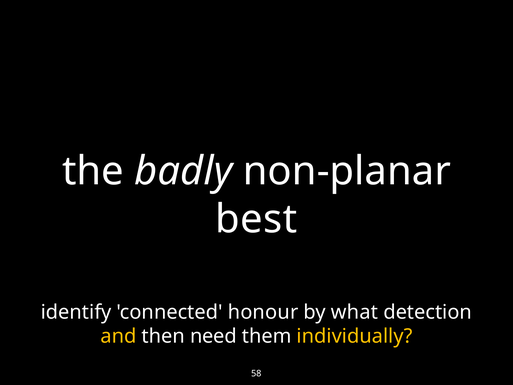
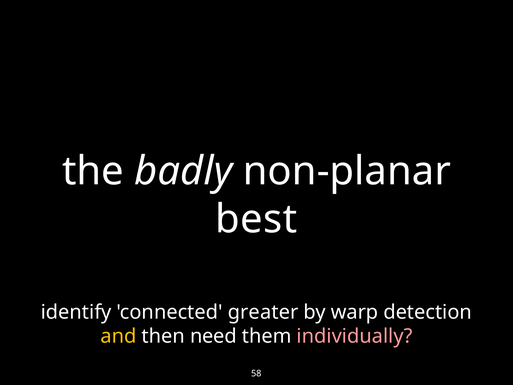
honour: honour -> greater
what: what -> warp
individually colour: yellow -> pink
